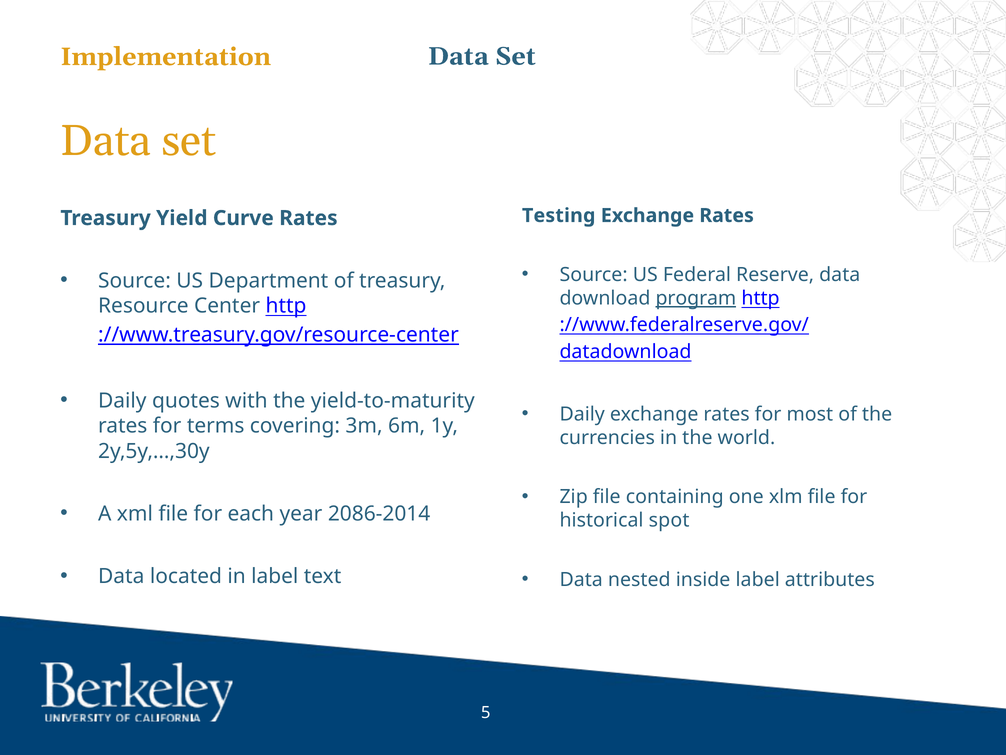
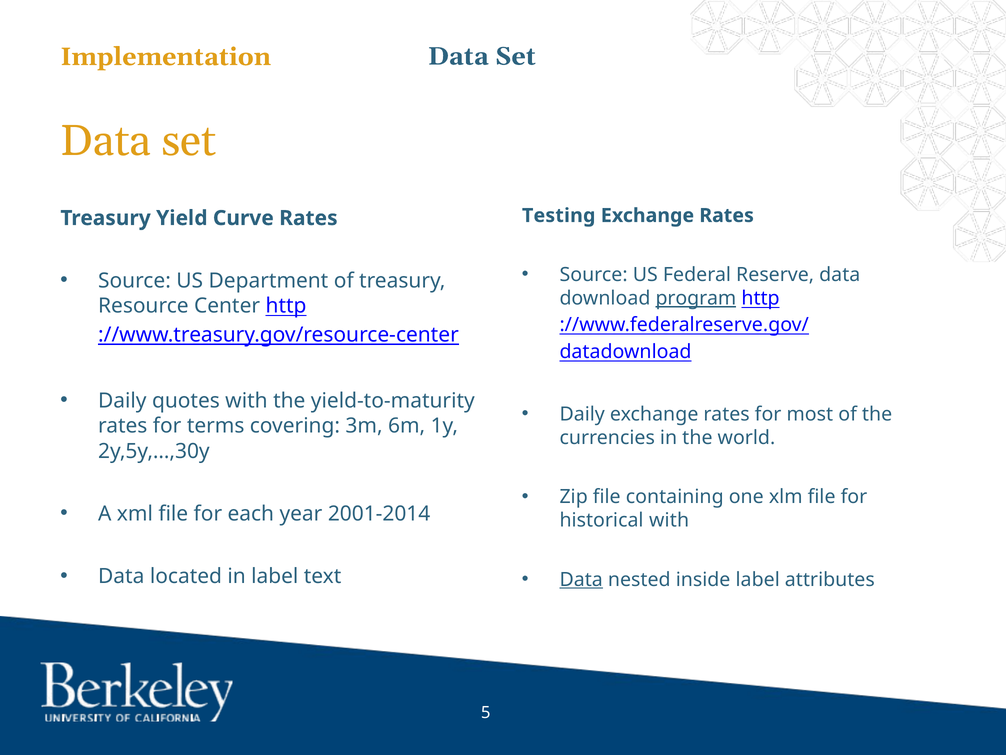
2086-2014: 2086-2014 -> 2001-2014
historical spot: spot -> with
Data at (581, 579) underline: none -> present
